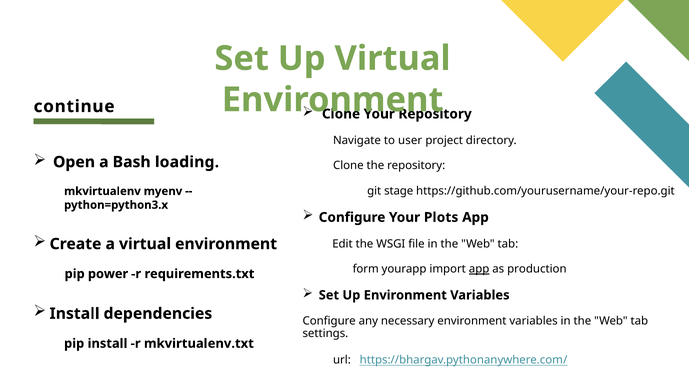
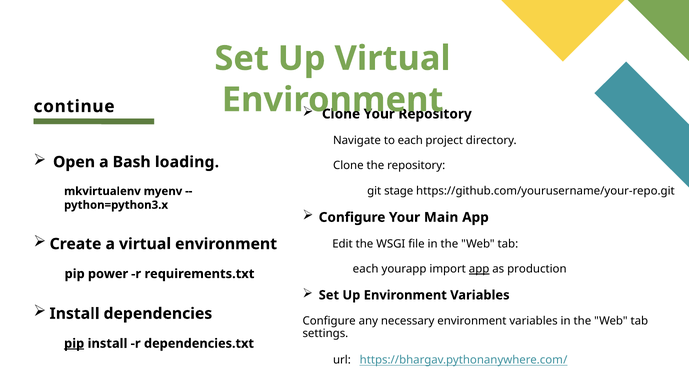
to user: user -> each
Plots: Plots -> Main
form at (366, 269): form -> each
pip at (74, 344) underline: none -> present
mkvirtualenv.txt: mkvirtualenv.txt -> dependencies.txt
